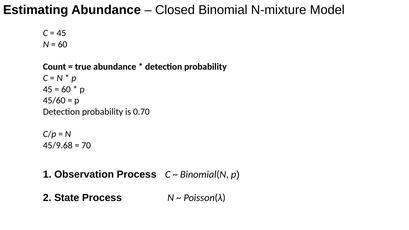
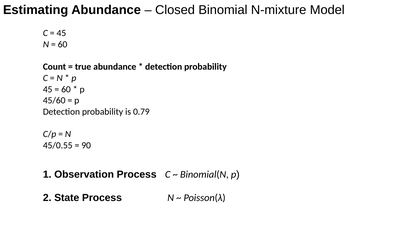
0.70: 0.70 -> 0.79
45/9.68: 45/9.68 -> 45/0.55
70: 70 -> 90
